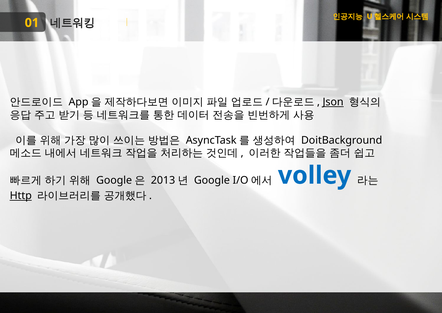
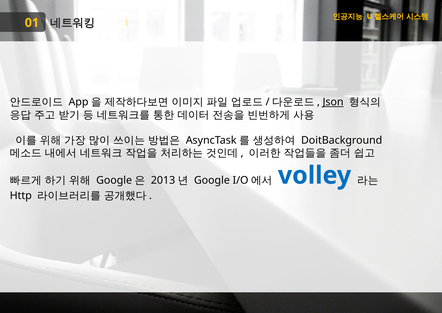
Http underline: present -> none
